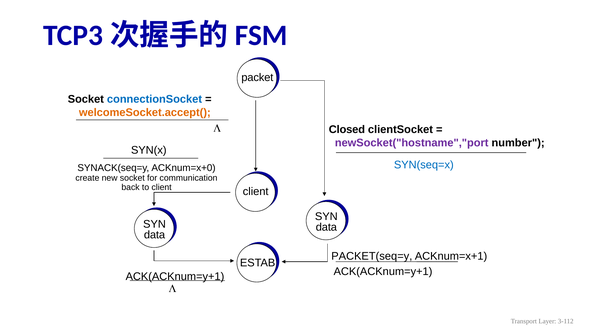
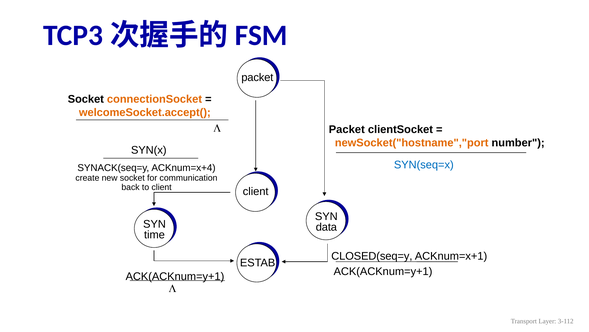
connectionSocket colour: blue -> orange
Closed at (347, 129): Closed -> Packet
newSocket("hostname","port colour: purple -> orange
ACKnum=x+0: ACKnum=x+0 -> ACKnum=x+4
data at (155, 234): data -> time
PACKET(seq=y: PACKET(seq=y -> CLOSED(seq=y
